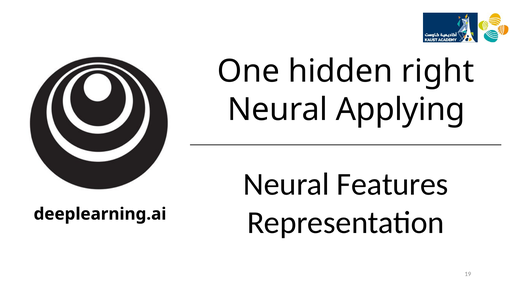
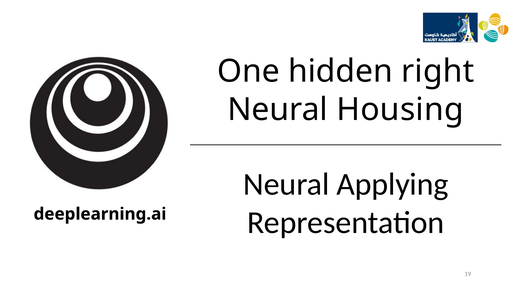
Applying: Applying -> Housing
Features: Features -> Applying
